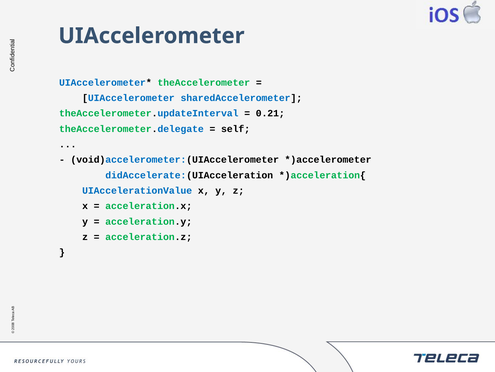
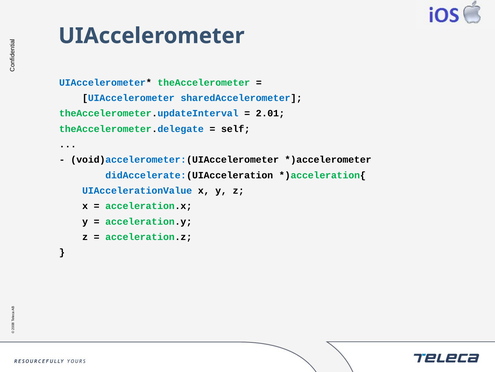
0.21: 0.21 -> 2.01
